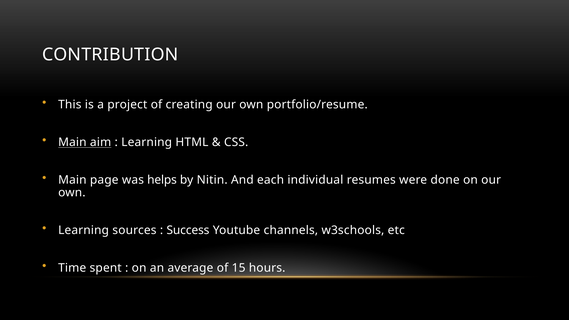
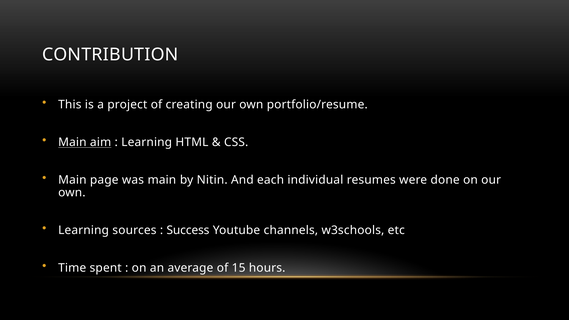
was helps: helps -> main
